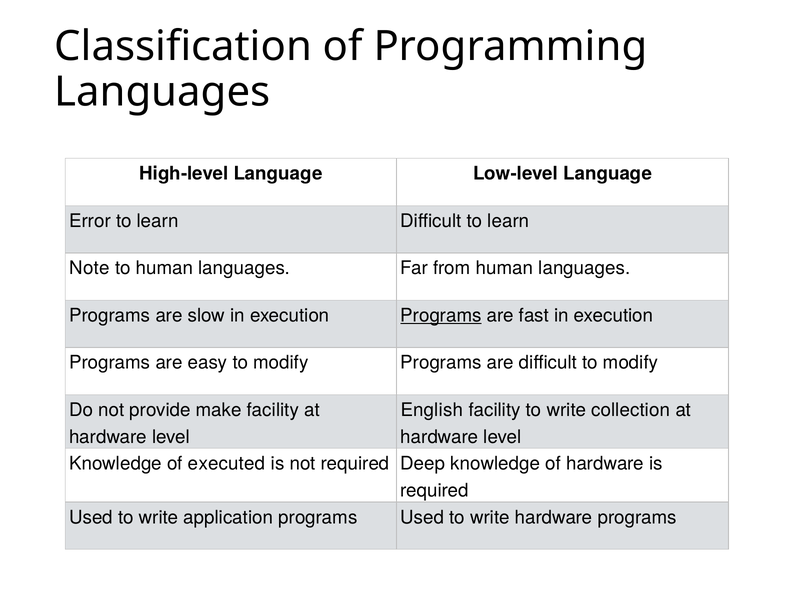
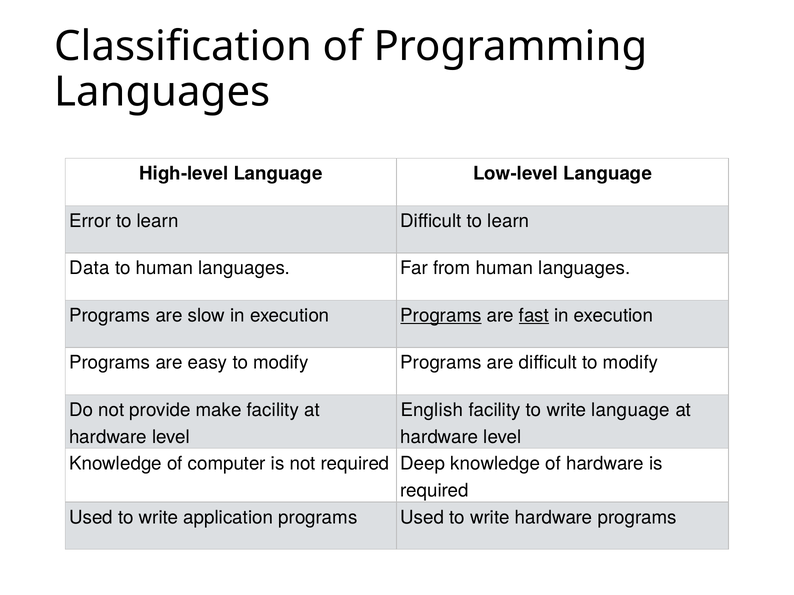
Note: Note -> Data
fast underline: none -> present
write collection: collection -> language
executed: executed -> computer
